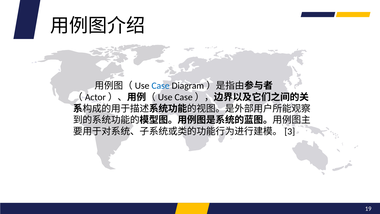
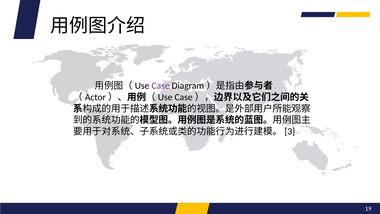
Case colour: blue -> purple
